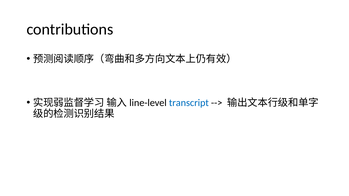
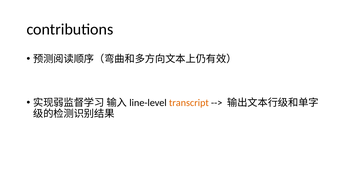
transcript colour: blue -> orange
